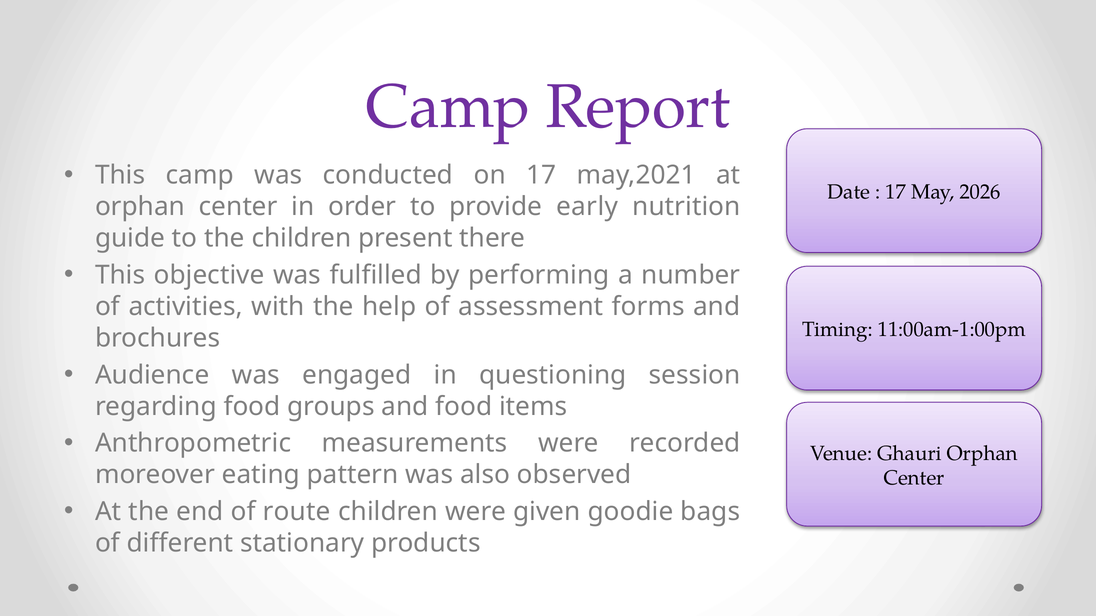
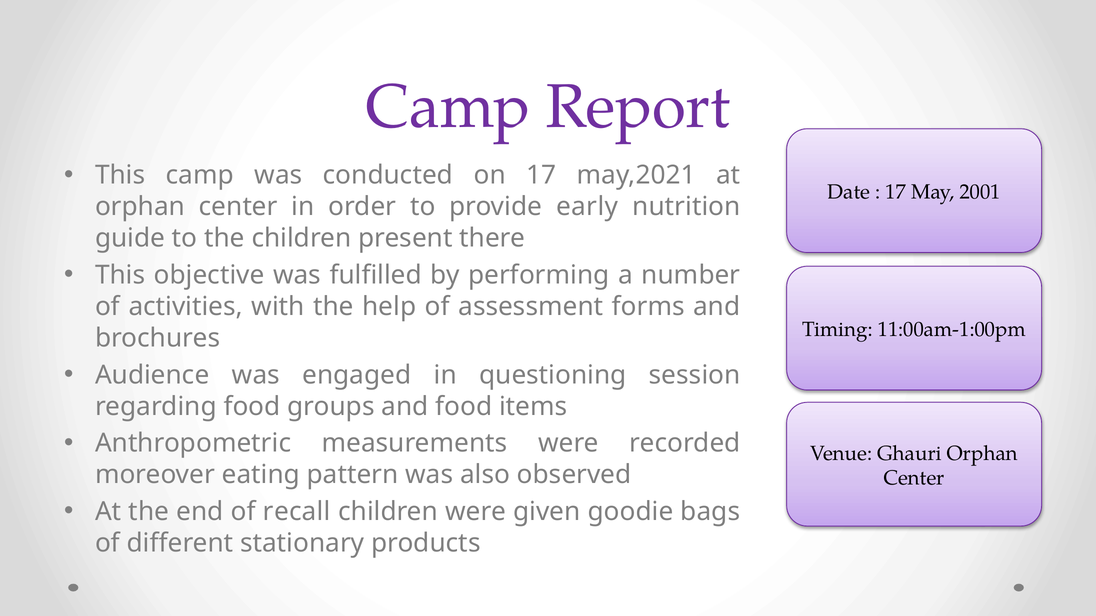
2026: 2026 -> 2001
route: route -> recall
